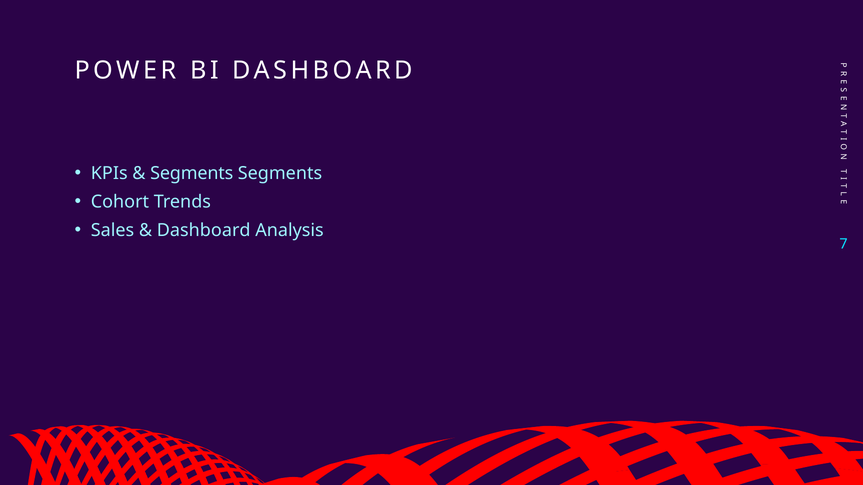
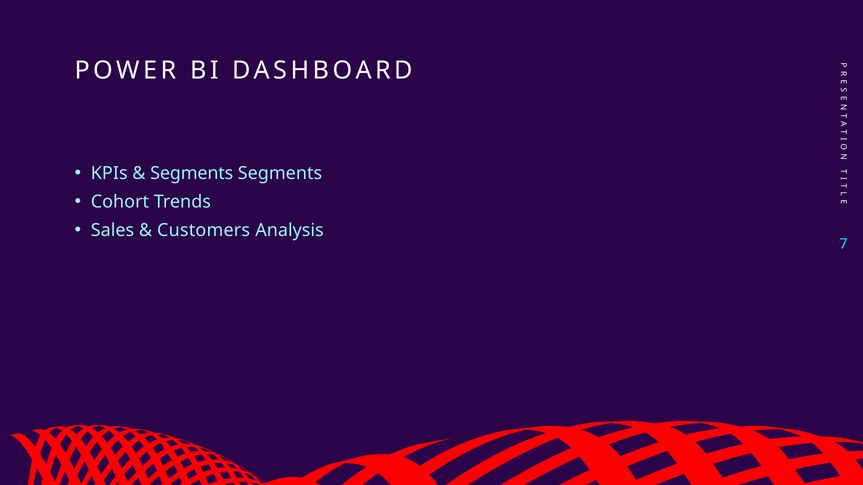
Dashboard at (204, 230): Dashboard -> Customers
